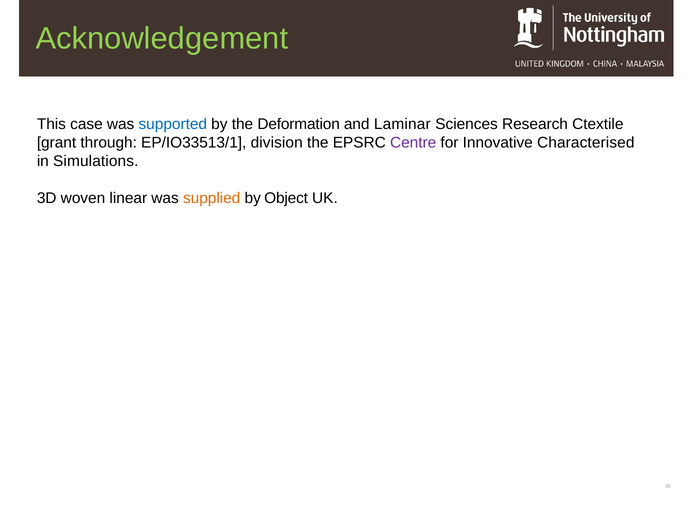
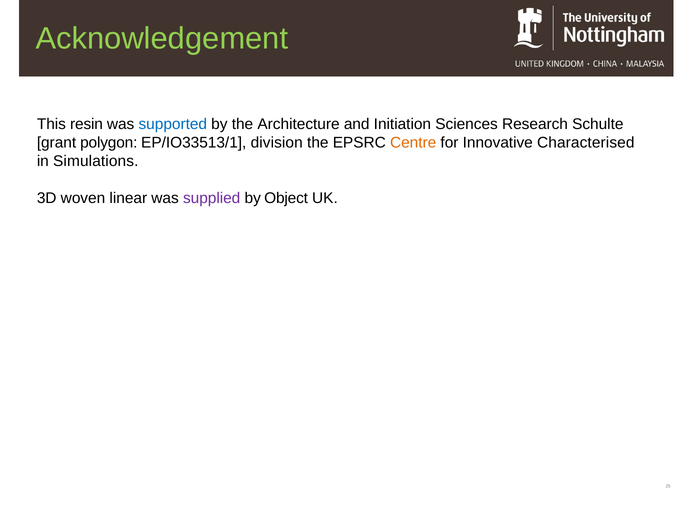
case: case -> resin
Deformation: Deformation -> Architecture
Laminar: Laminar -> Initiation
Ctextile: Ctextile -> Schulte
through: through -> polygon
Centre colour: purple -> orange
supplied colour: orange -> purple
